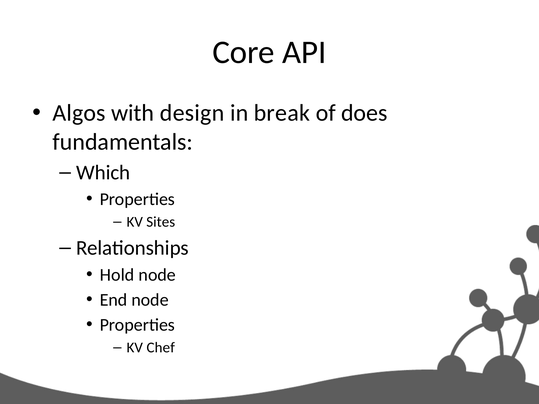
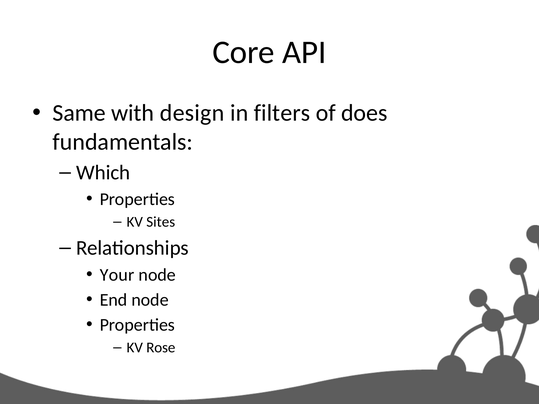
Algos: Algos -> Same
break: break -> filters
Hold: Hold -> Your
Chef: Chef -> Rose
